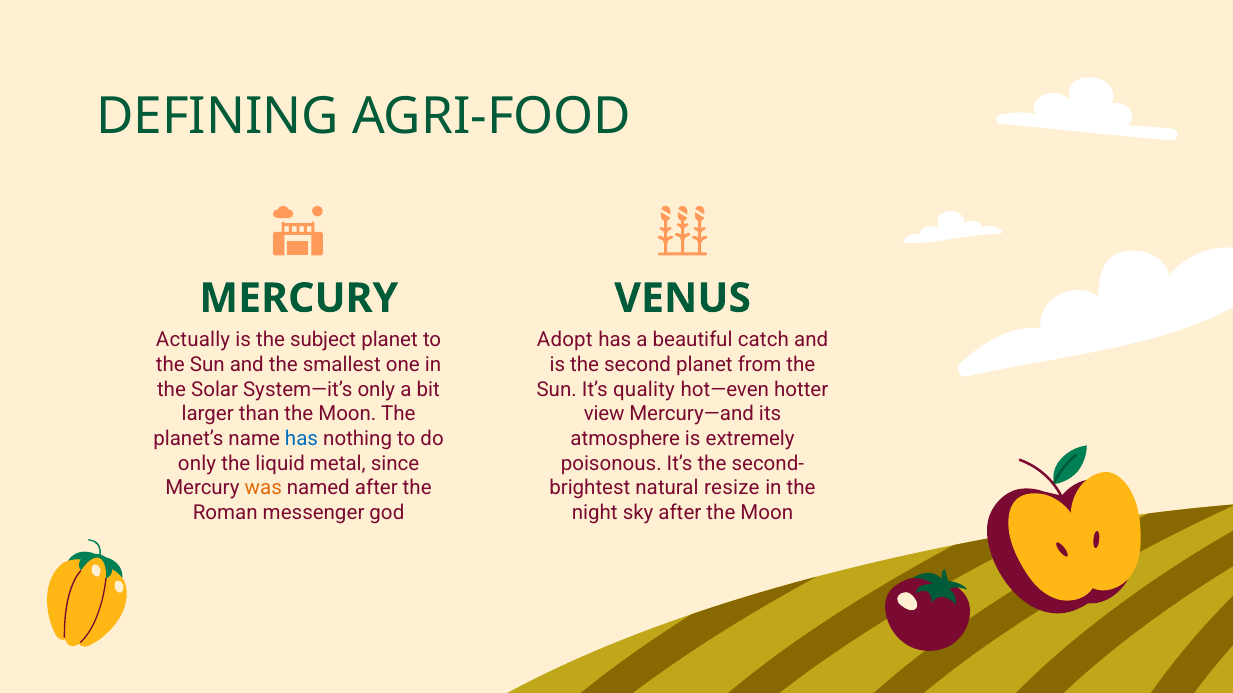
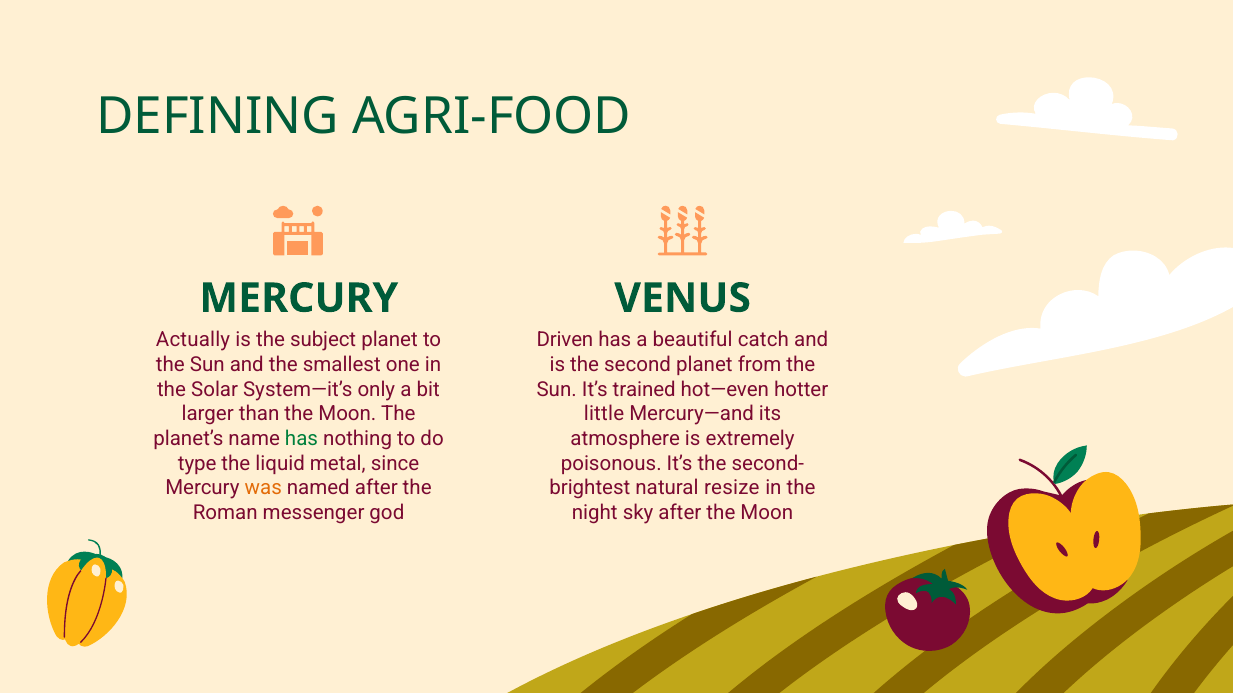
Adopt: Adopt -> Driven
quality: quality -> trained
view: view -> little
has at (302, 439) colour: blue -> green
only at (197, 464): only -> type
